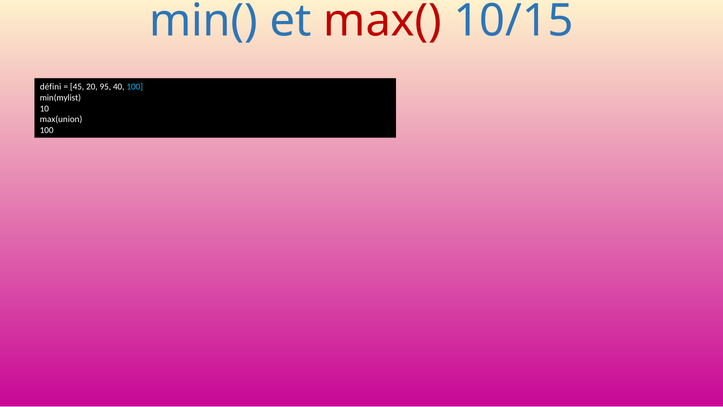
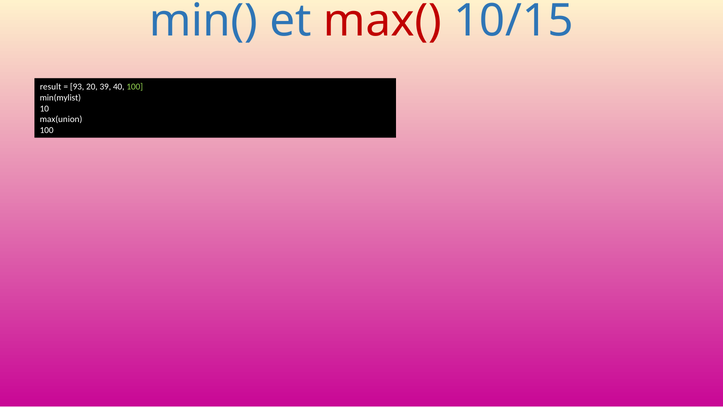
défini: défini -> result
45: 45 -> 93
95: 95 -> 39
100 at (135, 87) colour: light blue -> light green
